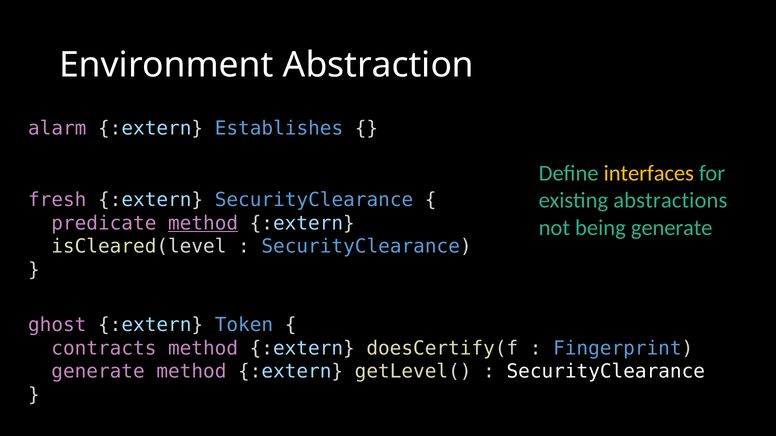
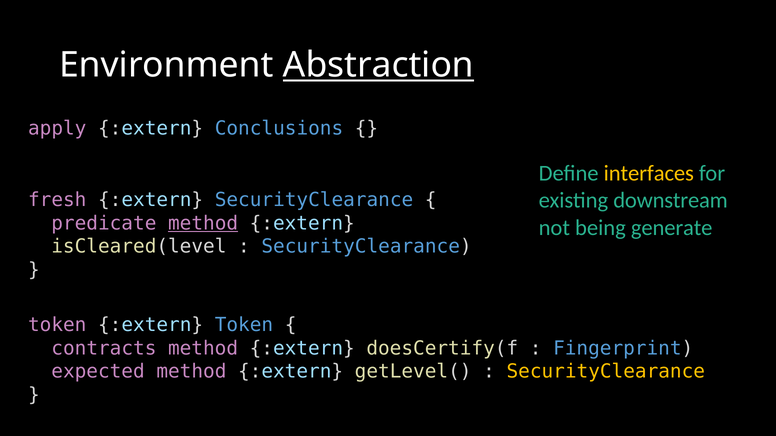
Abstraction underline: none -> present
alarm: alarm -> apply
Establishes: Establishes -> Conclusions
abstractions: abstractions -> downstream
ghost at (57, 325): ghost -> token
generate at (98, 372): generate -> expected
SecurityClearance at (606, 372) colour: white -> yellow
